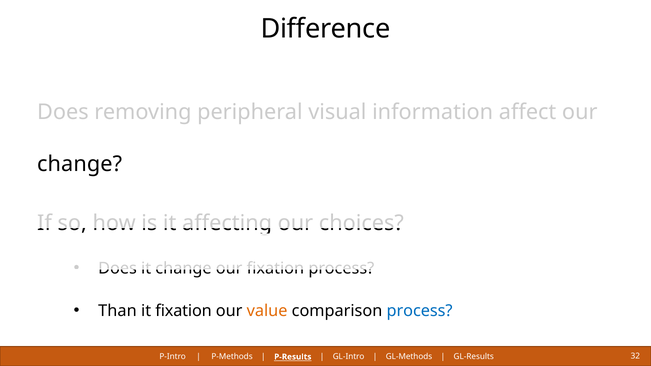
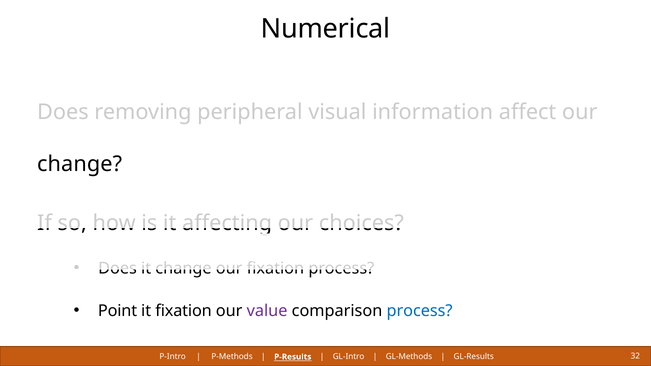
Difference: Difference -> Numerical
Than: Than -> Point
value colour: orange -> purple
